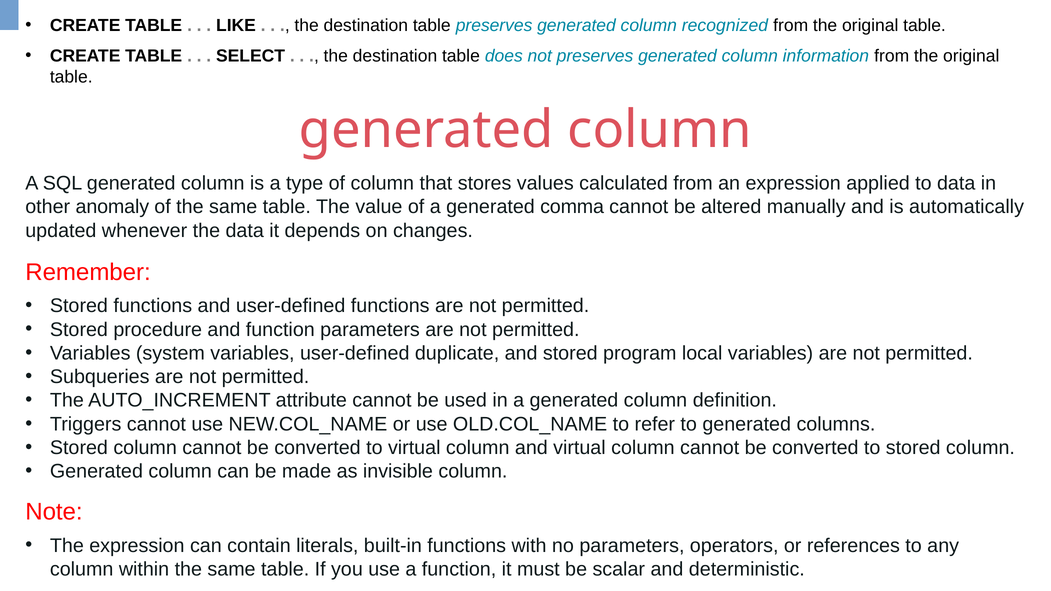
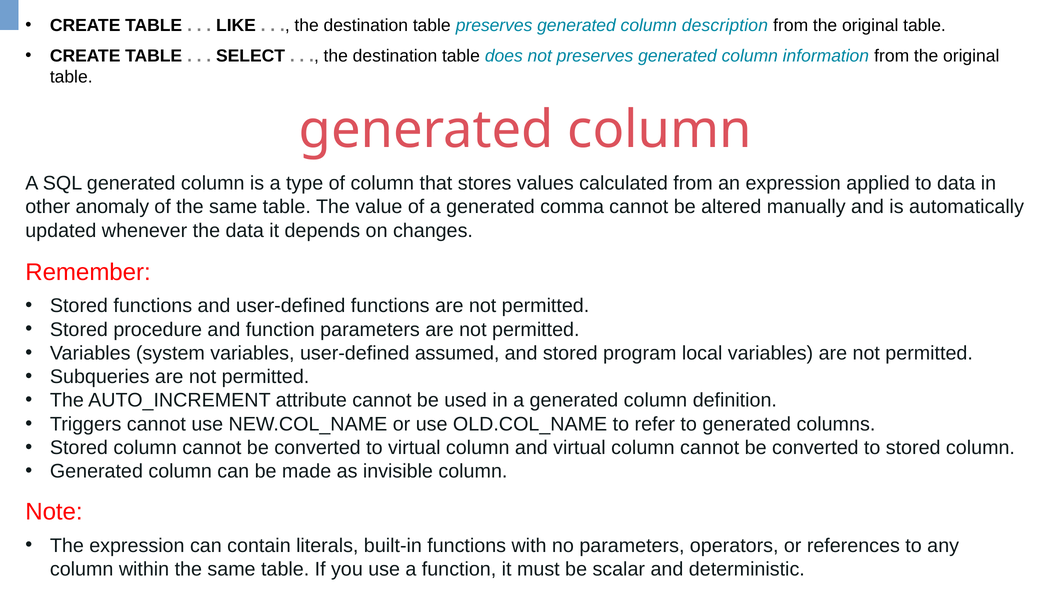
recognized: recognized -> description
duplicate: duplicate -> assumed
